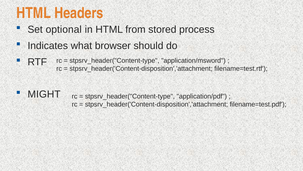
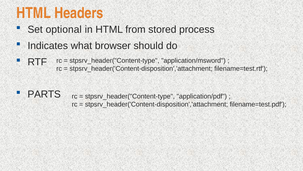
MIGHT: MIGHT -> PARTS
